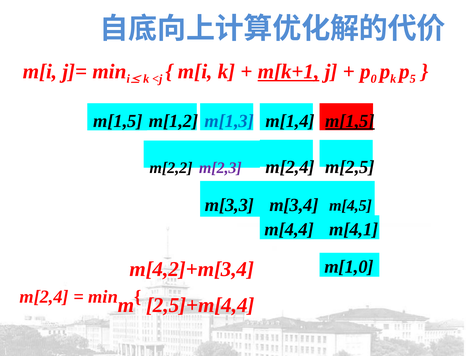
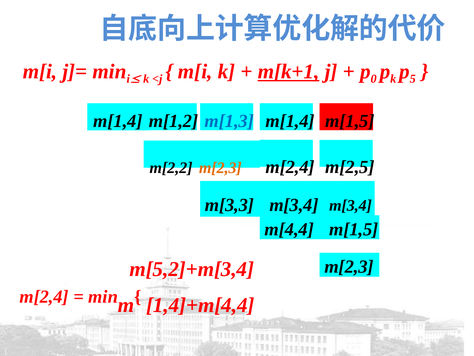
m[1,5 at (118, 121): m[1,5 -> m[1,4
m[1,5 at (350, 121) underline: present -> none
m[2,3 at (220, 168) colour: purple -> orange
m[3,4 m[4,5: m[4,5 -> m[3,4
m[4,4 m[4,1: m[4,1 -> m[1,5
m[1,0 at (349, 267): m[1,0 -> m[2,3
m[4,2]+m[3,4: m[4,2]+m[3,4 -> m[5,2]+m[3,4
2,5]+m[4,4: 2,5]+m[4,4 -> 1,4]+m[4,4
